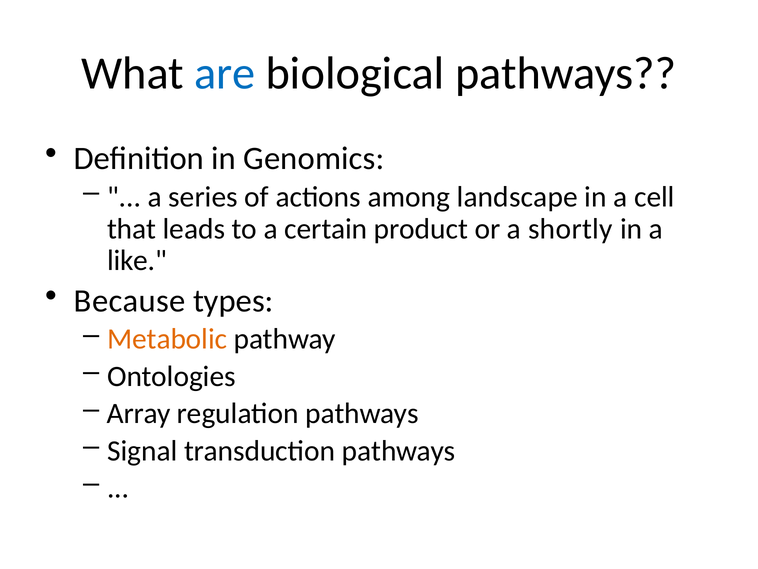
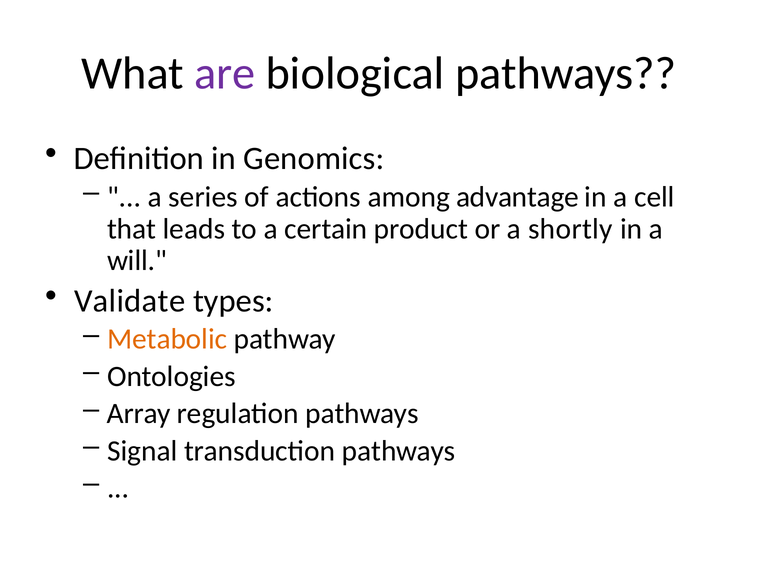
are colour: blue -> purple
landscape: landscape -> advantage
like: like -> will
Because: Because -> Validate
